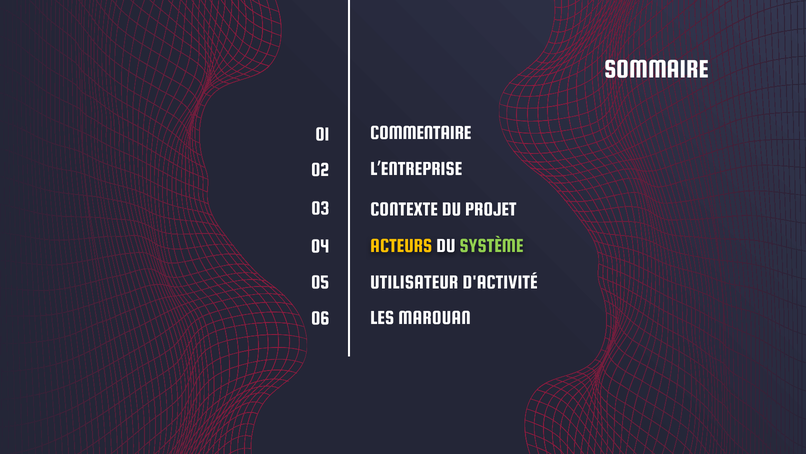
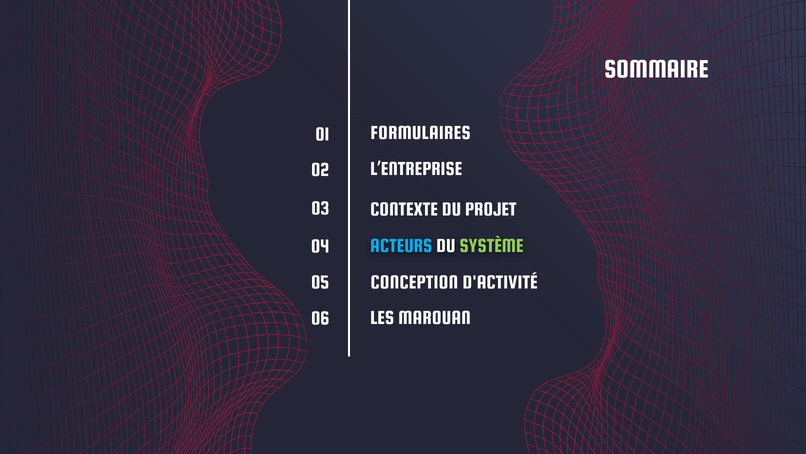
COMMENTAIRE: COMMENTAIRE -> FORMULAIRES
ACTEURS colour: yellow -> light blue
UTILISATEUR: UTILISATEUR -> CONCEPTION
